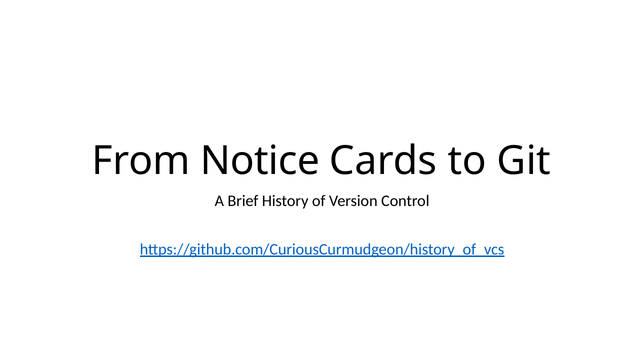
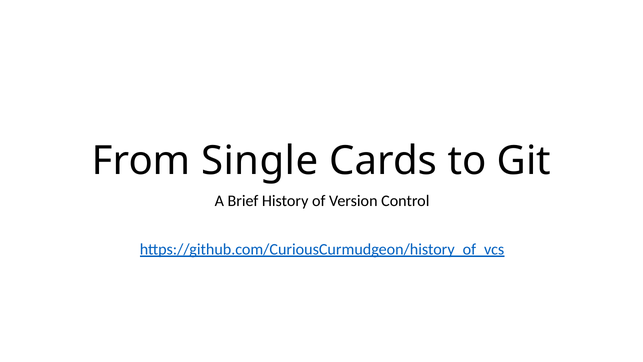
Notice: Notice -> Single
